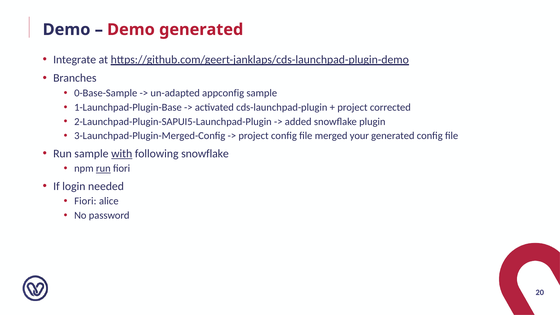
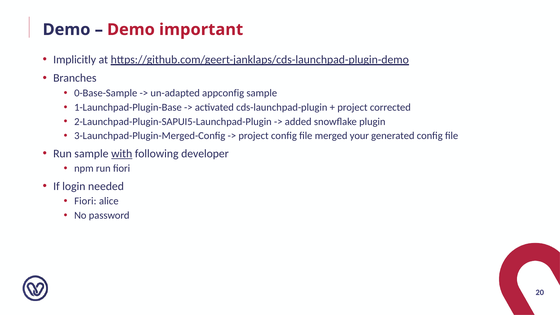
Demo generated: generated -> important
Integrate: Integrate -> Implicitly
following snowflake: snowflake -> developer
run at (103, 168) underline: present -> none
